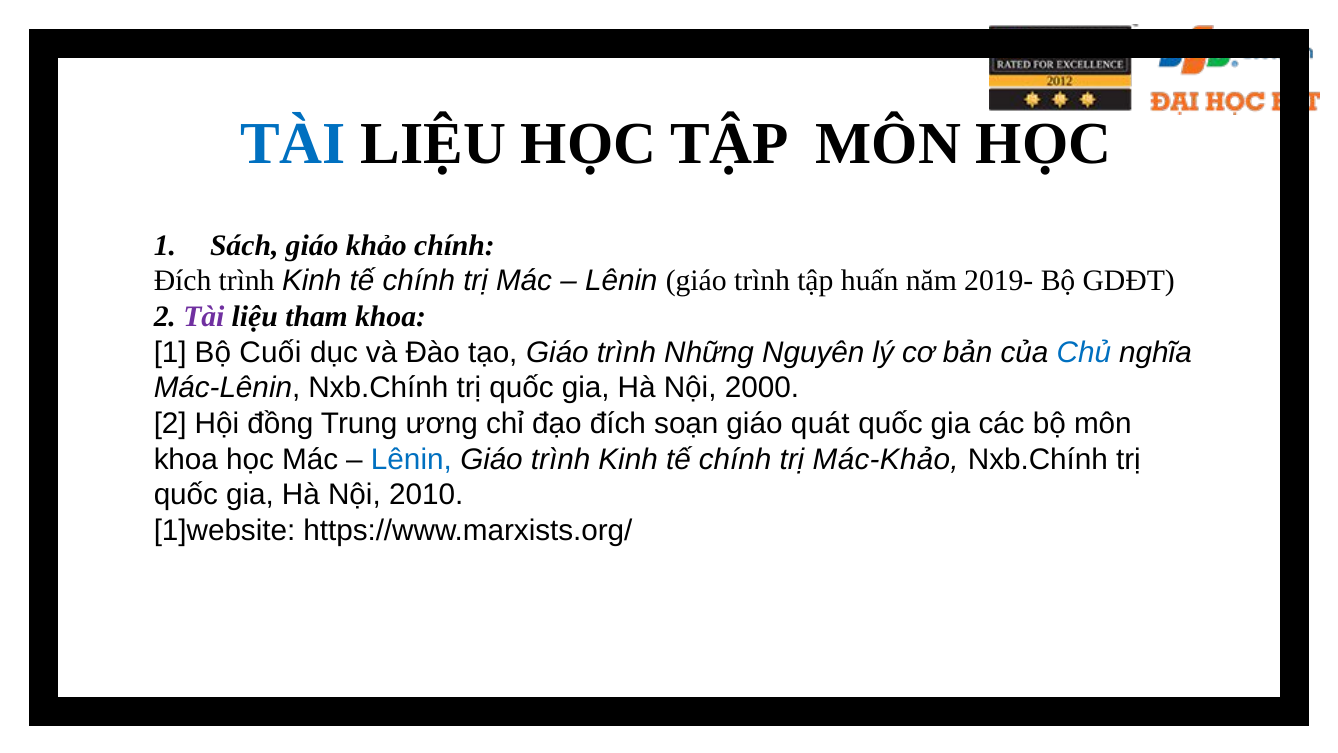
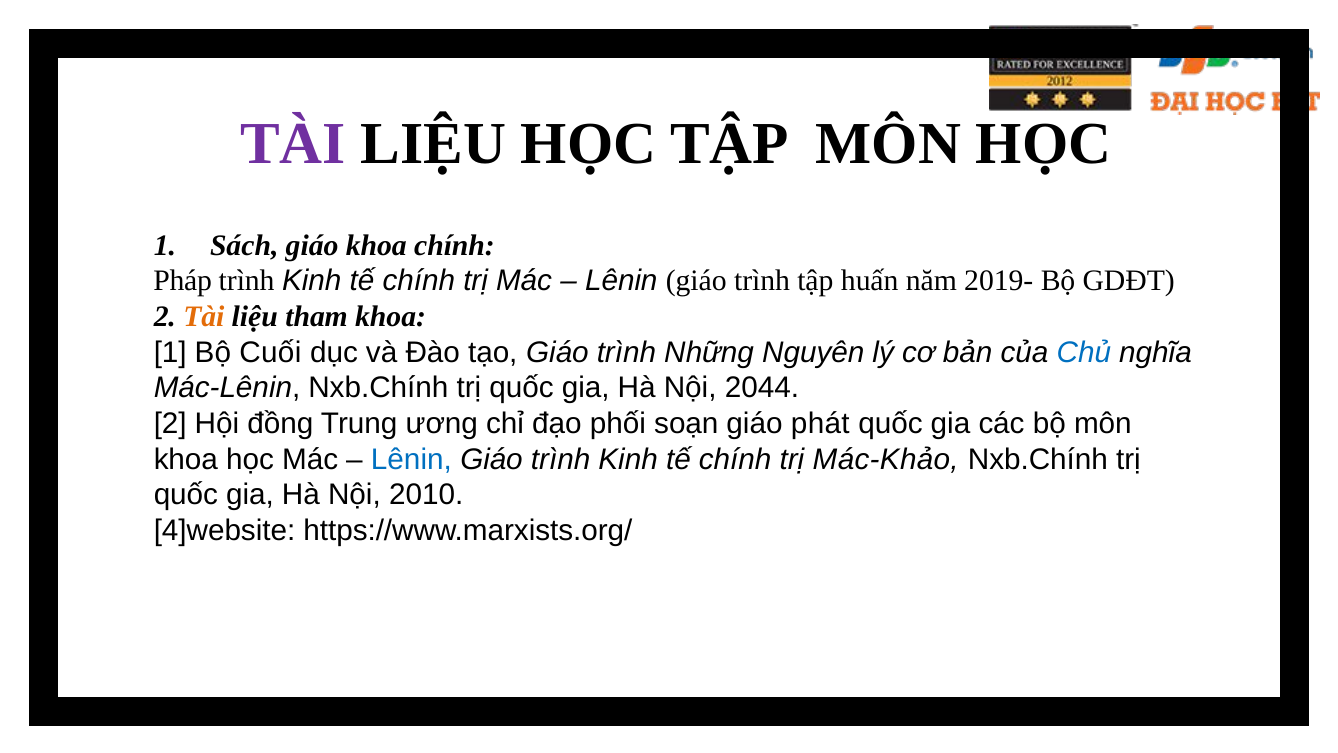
TÀI at (293, 144) colour: blue -> purple
giáo khảo: khảo -> khoa
Đích at (183, 281): Đích -> Pháp
Tài at (204, 316) colour: purple -> orange
2000: 2000 -> 2044
đạo đích: đích -> phối
quát: quát -> phát
1]website: 1]website -> 4]website
